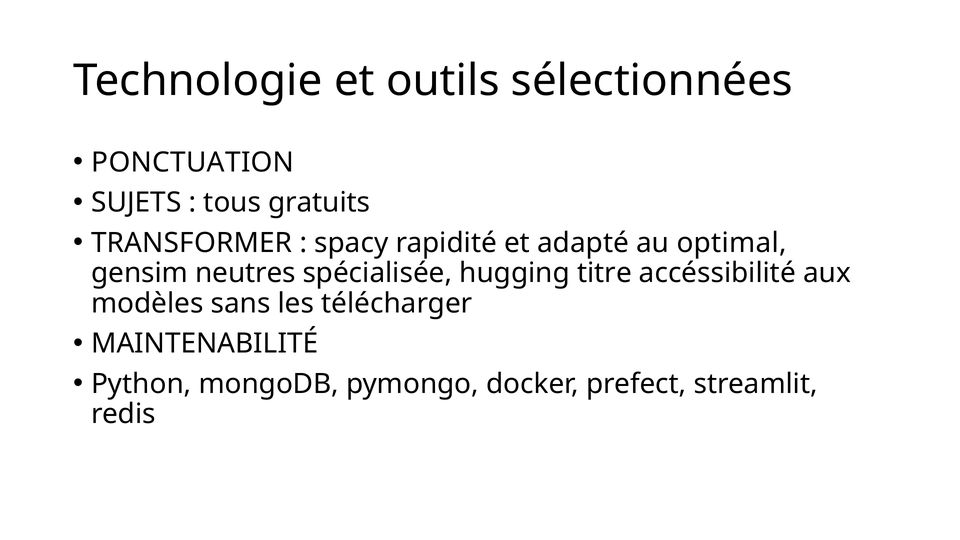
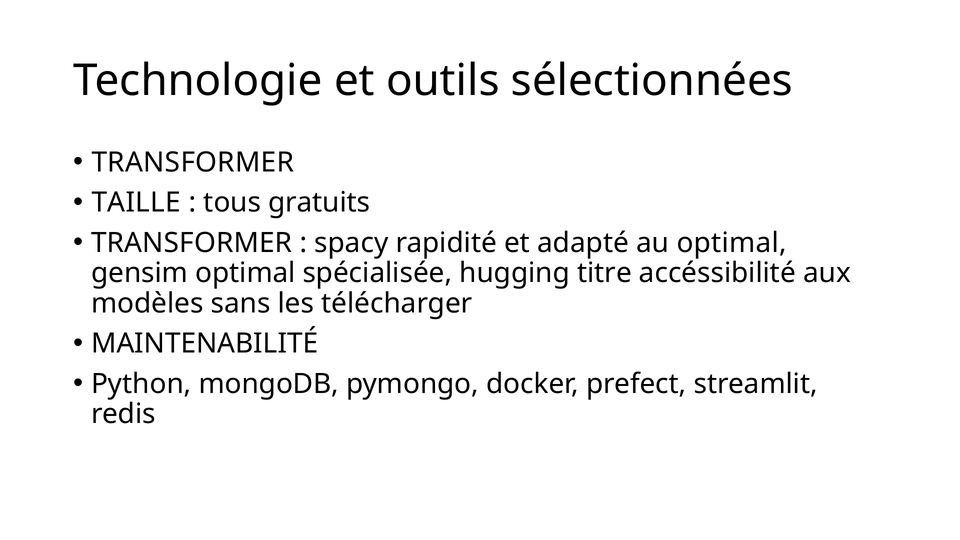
PONCTUATION at (193, 162): PONCTUATION -> TRANSFORMER
SUJETS: SUJETS -> TAILLE
gensim neutres: neutres -> optimal
